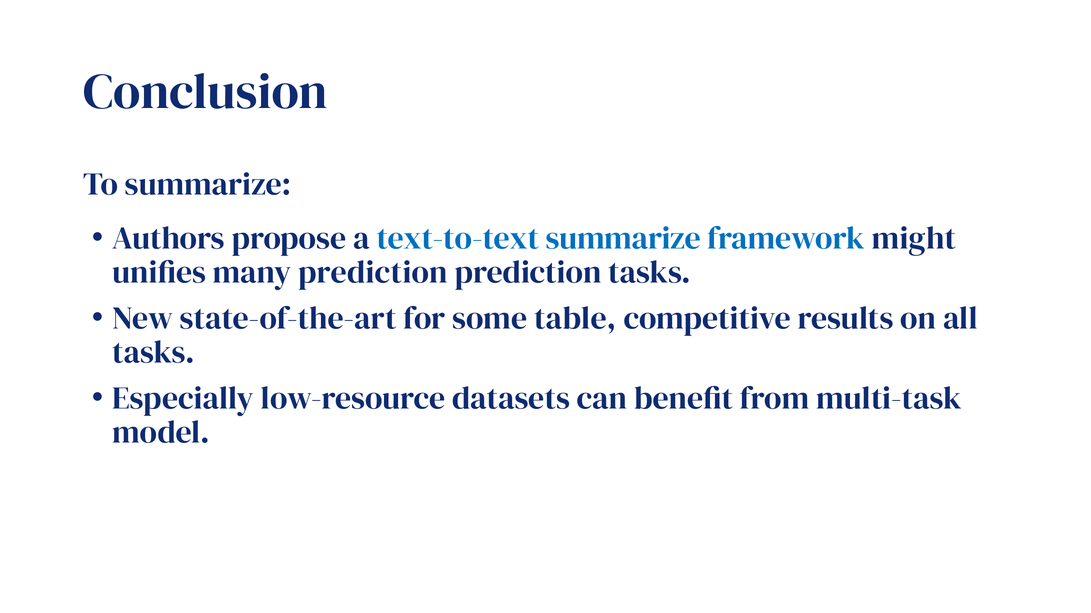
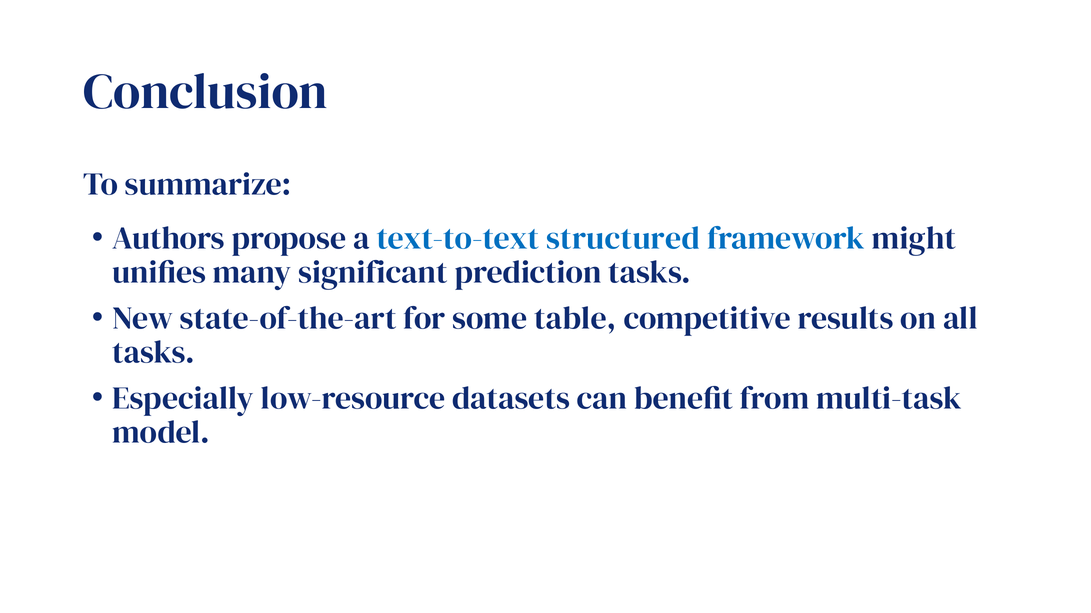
text-to-text summarize: summarize -> structured
many prediction: prediction -> significant
